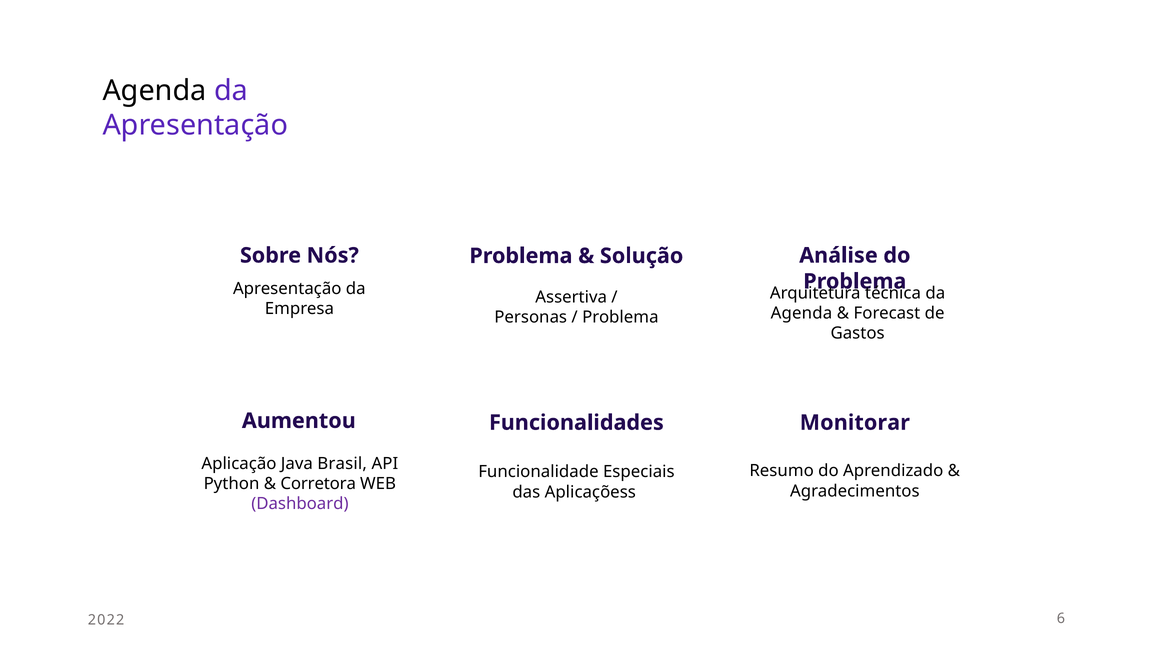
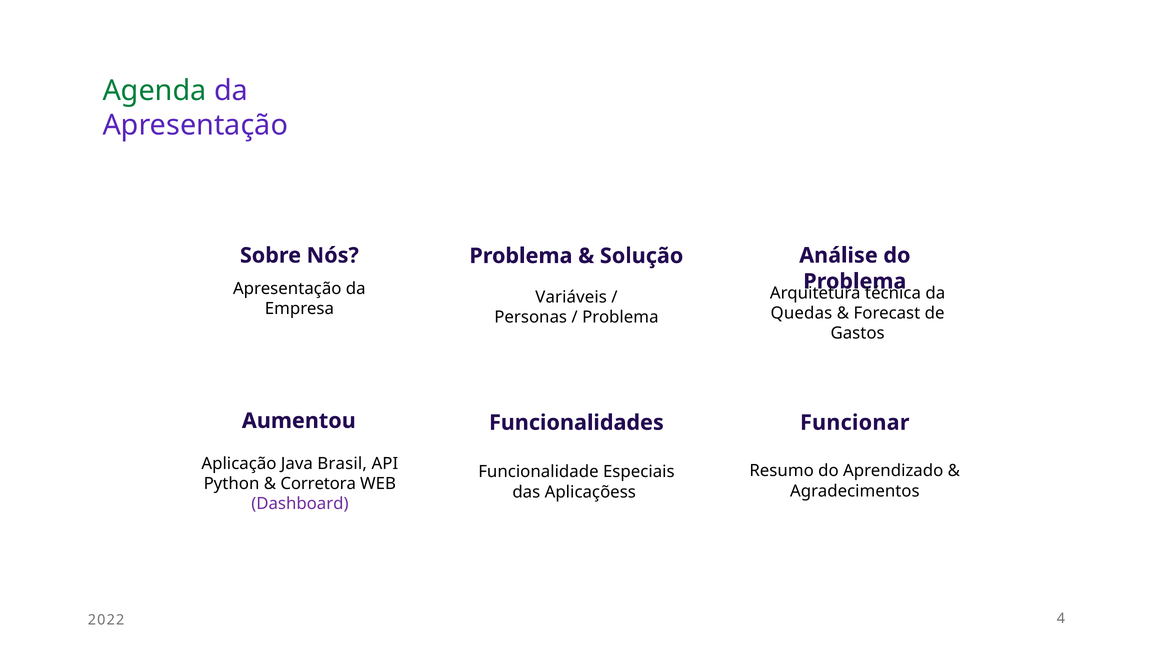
Agenda at (155, 90) colour: black -> green
Assertiva: Assertiva -> Variáveis
Agenda at (801, 313): Agenda -> Quedas
Monitorar: Monitorar -> Funcionar
6: 6 -> 4
